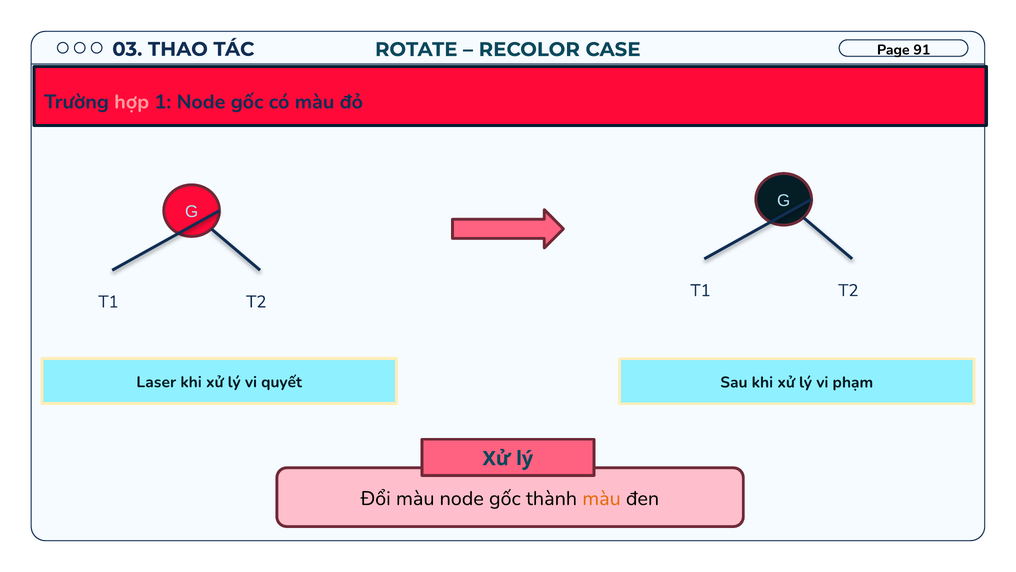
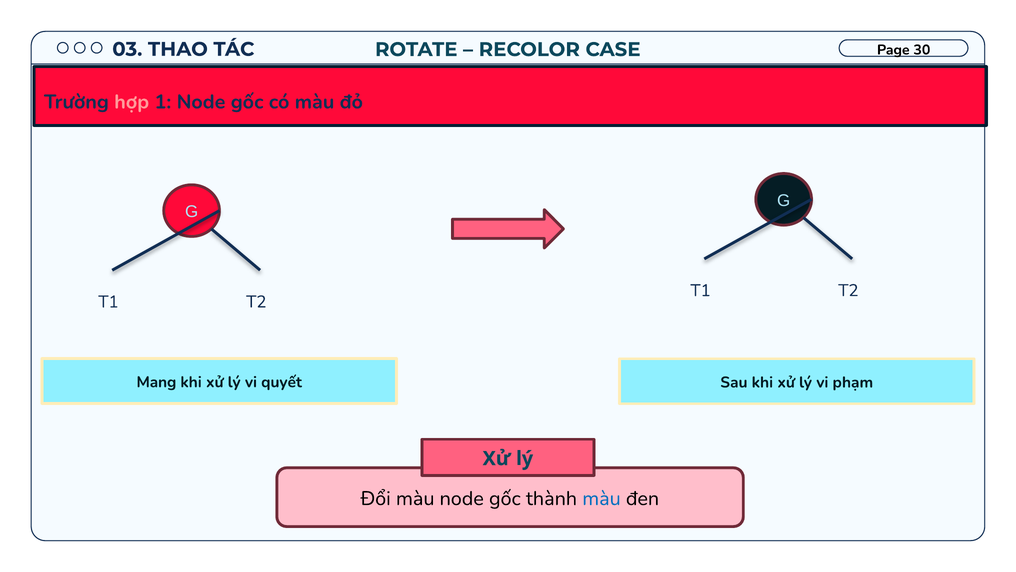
91: 91 -> 30
Laser: Laser -> Mang
màu at (602, 498) colour: orange -> blue
